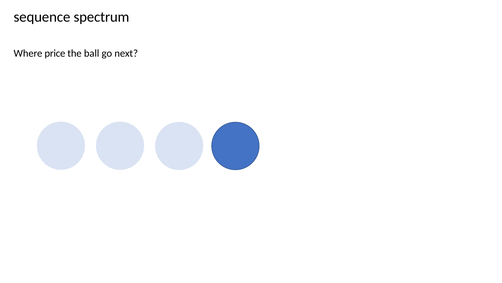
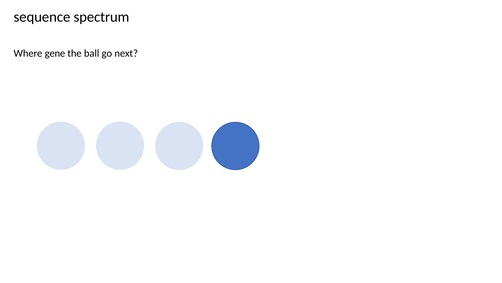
price: price -> gene
